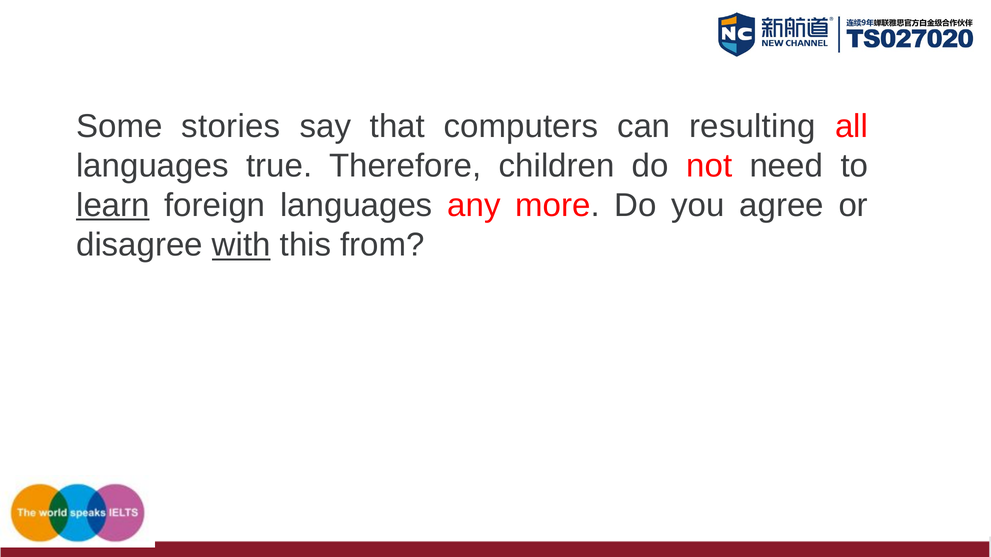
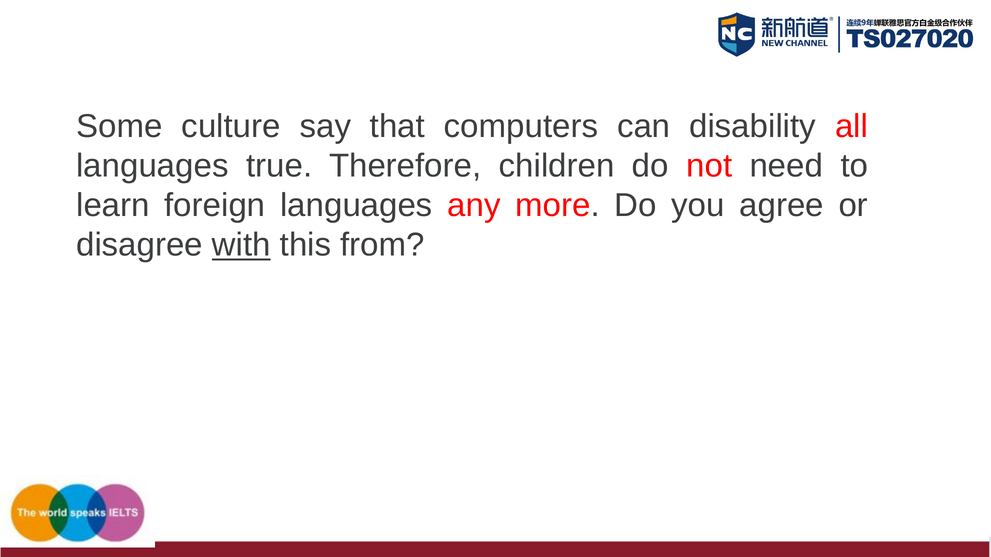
stories: stories -> culture
resulting: resulting -> disability
learn underline: present -> none
